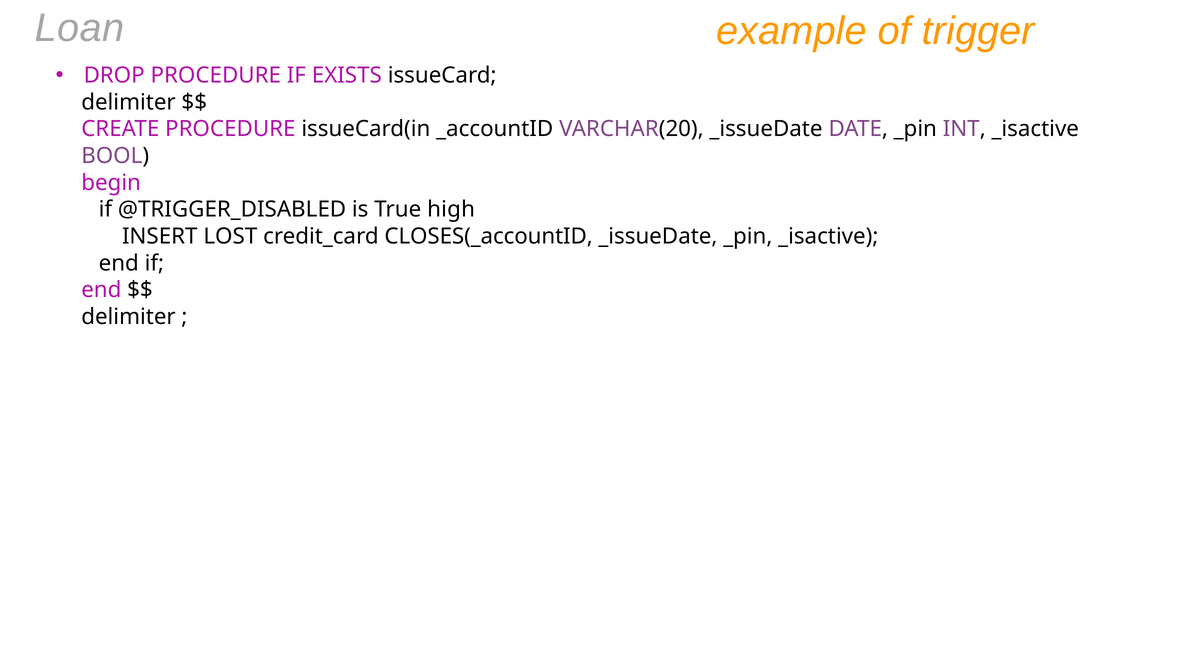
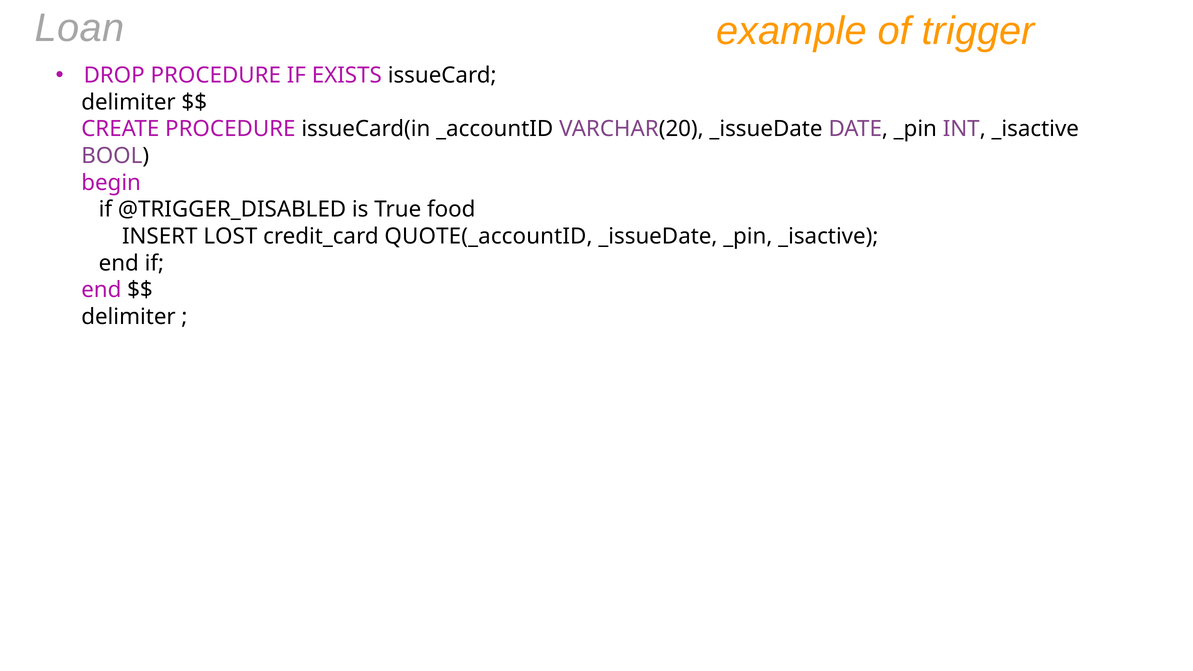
high: high -> food
CLOSES(_accountID: CLOSES(_accountID -> QUOTE(_accountID
